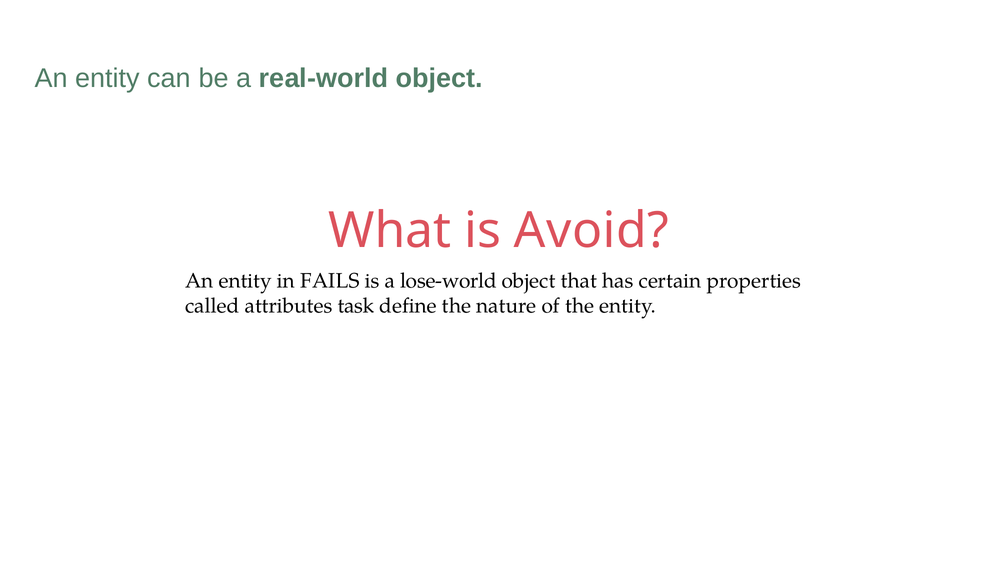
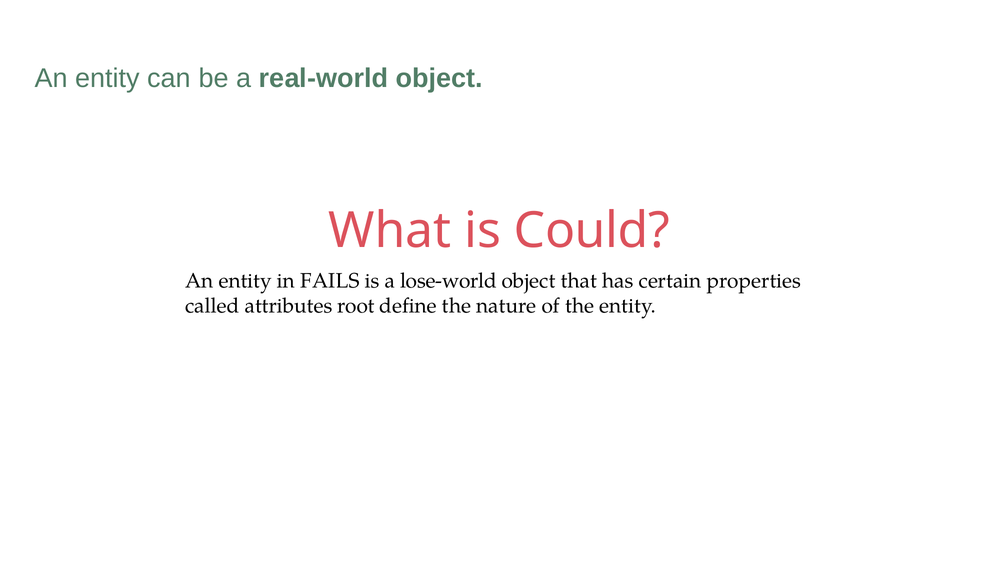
Avoid: Avoid -> Could
task: task -> root
